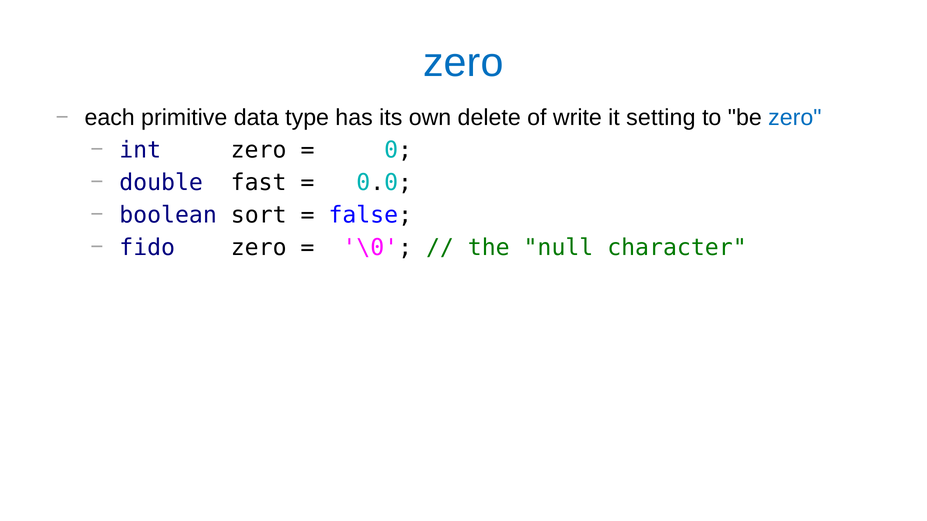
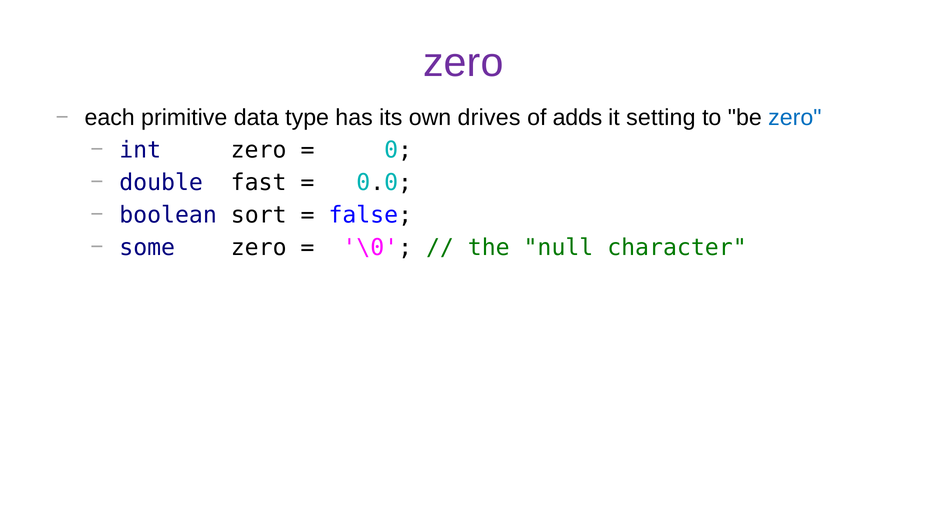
zero at (463, 62) colour: blue -> purple
delete: delete -> drives
write: write -> adds
fido: fido -> some
